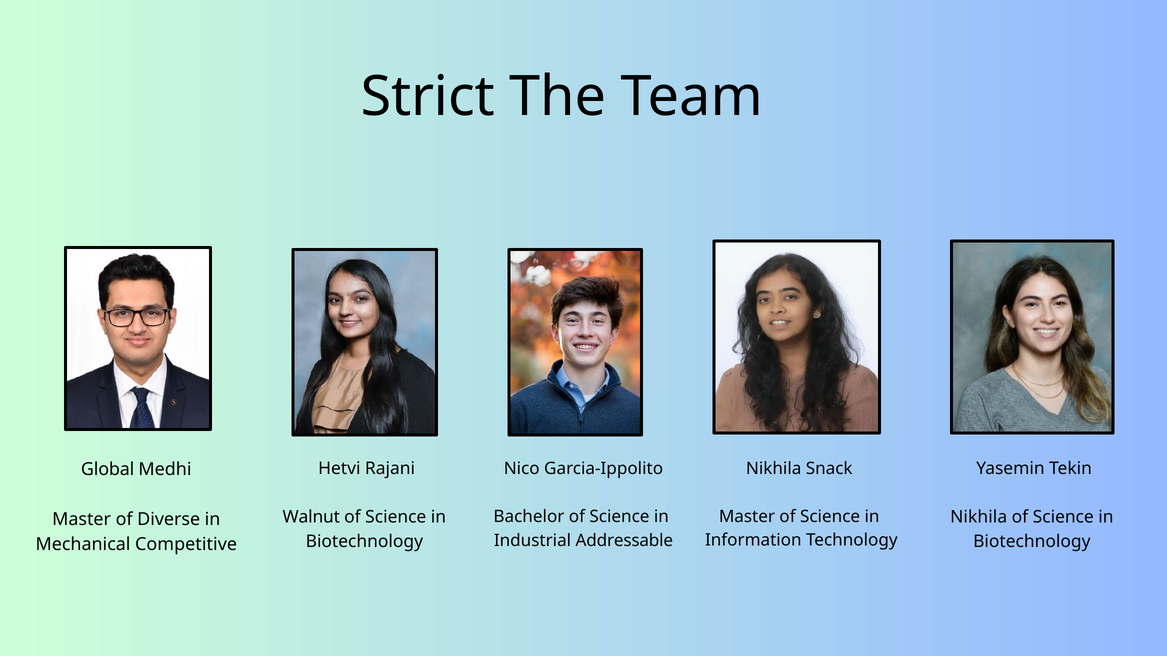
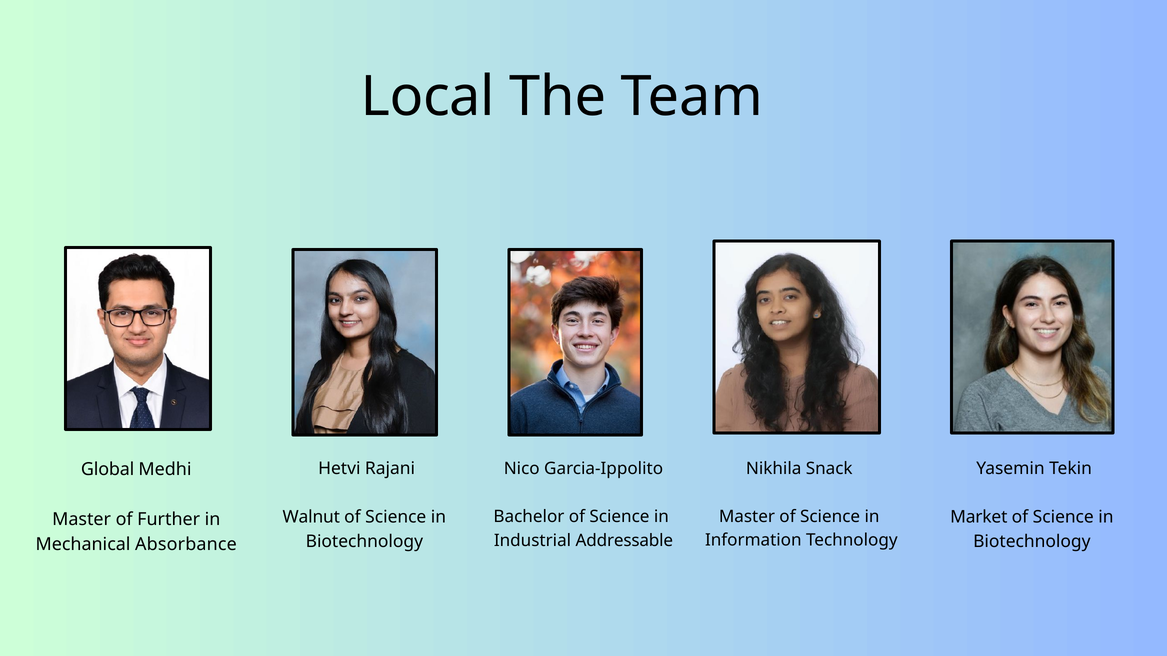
Strict: Strict -> Local
Nikhila at (979, 517): Nikhila -> Market
Diverse: Diverse -> Further
Competitive: Competitive -> Absorbance
